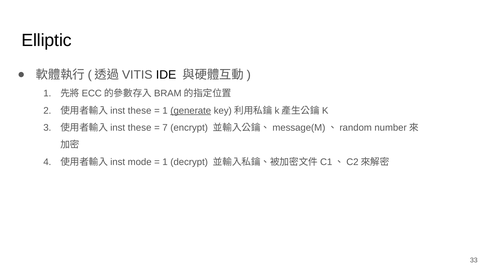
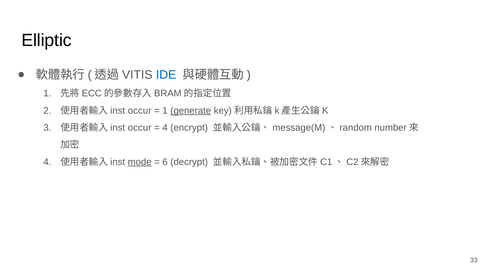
IDE colour: black -> blue
these at (140, 111): these -> occur
these at (140, 128): these -> occur
7 at (165, 128): 7 -> 4
mode underline: none -> present
1 at (165, 162): 1 -> 6
